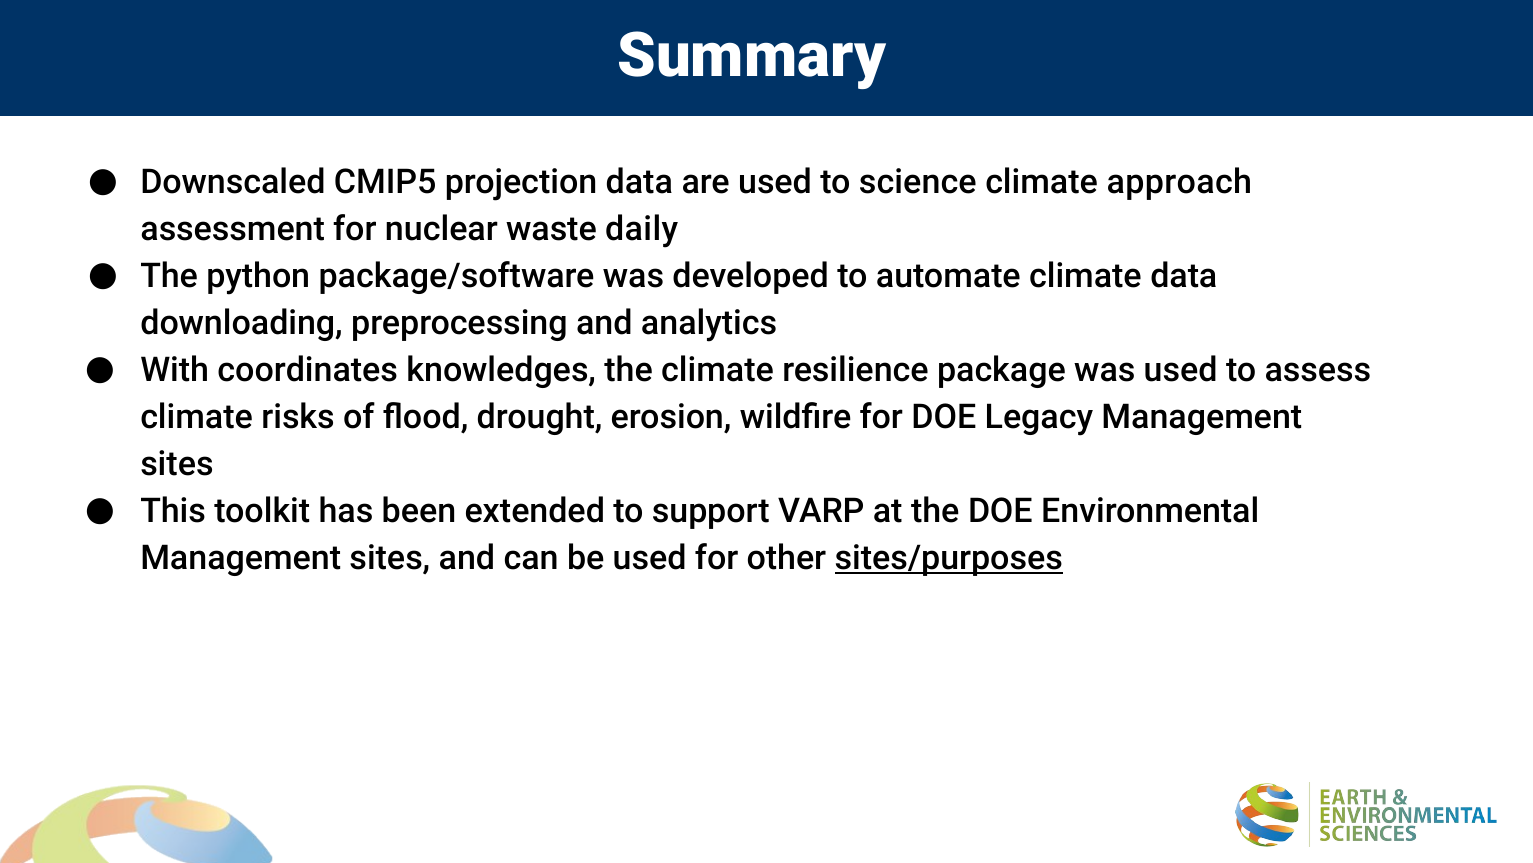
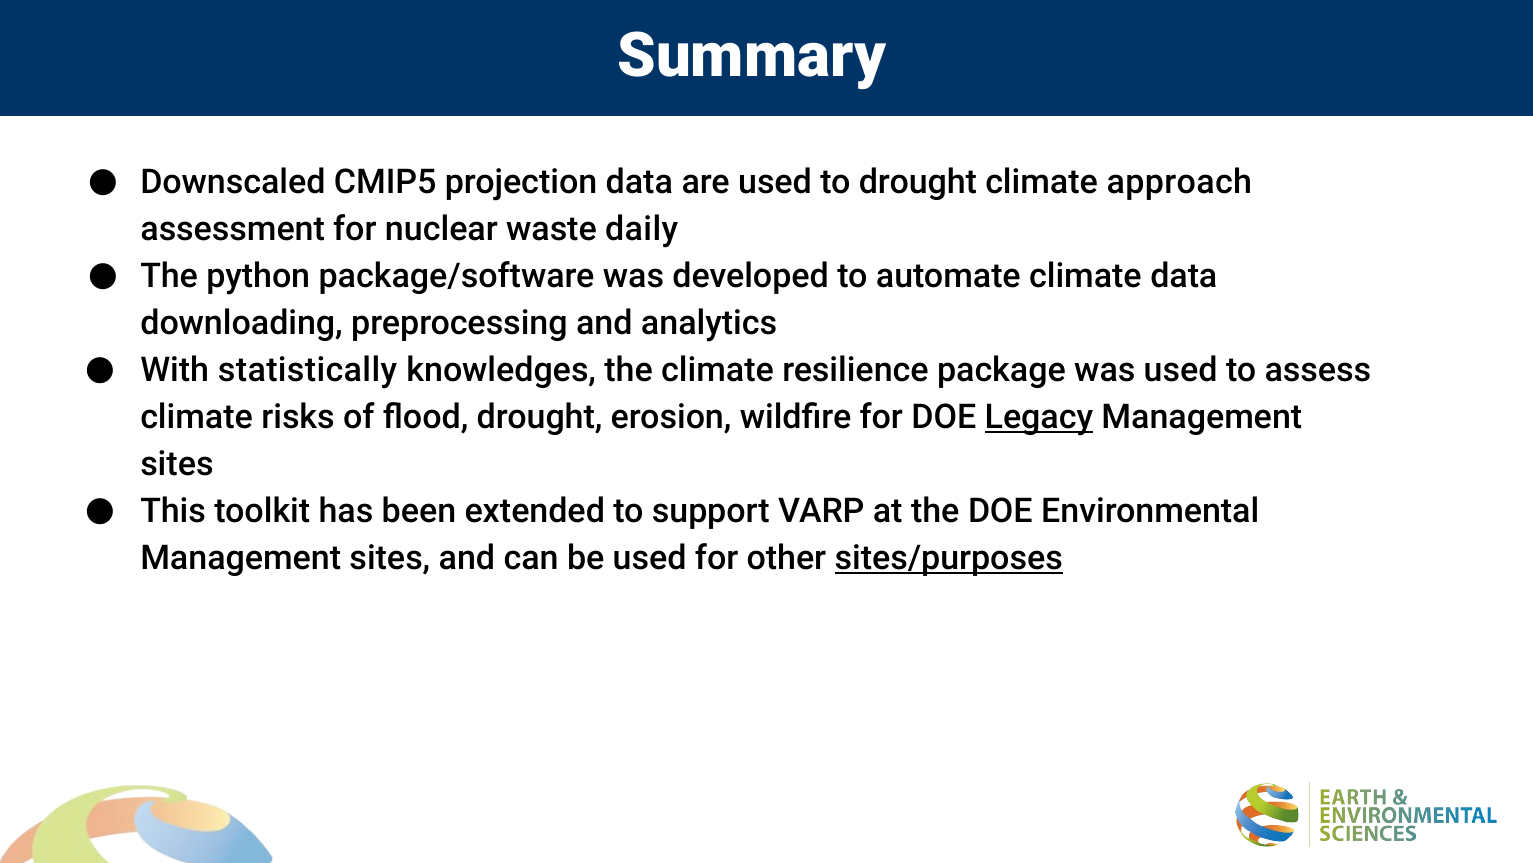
to science: science -> drought
coordinates: coordinates -> statistically
Legacy underline: none -> present
